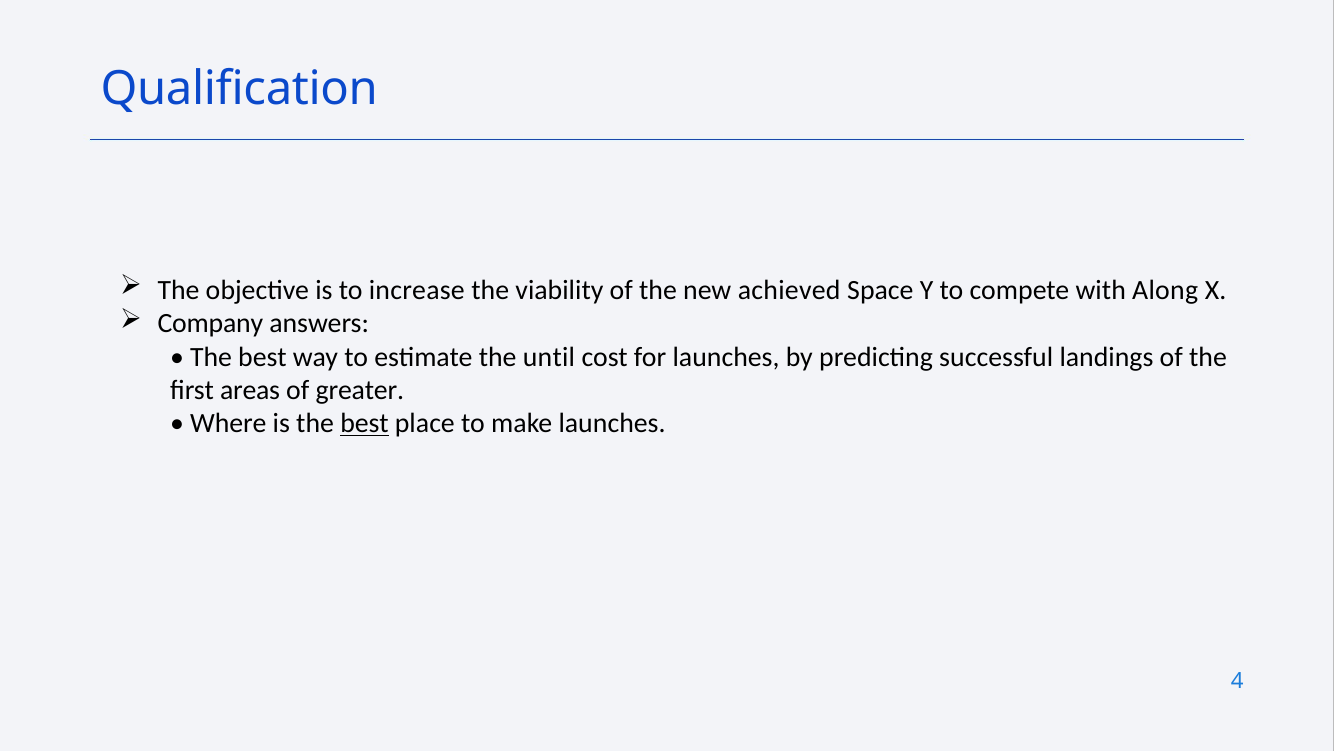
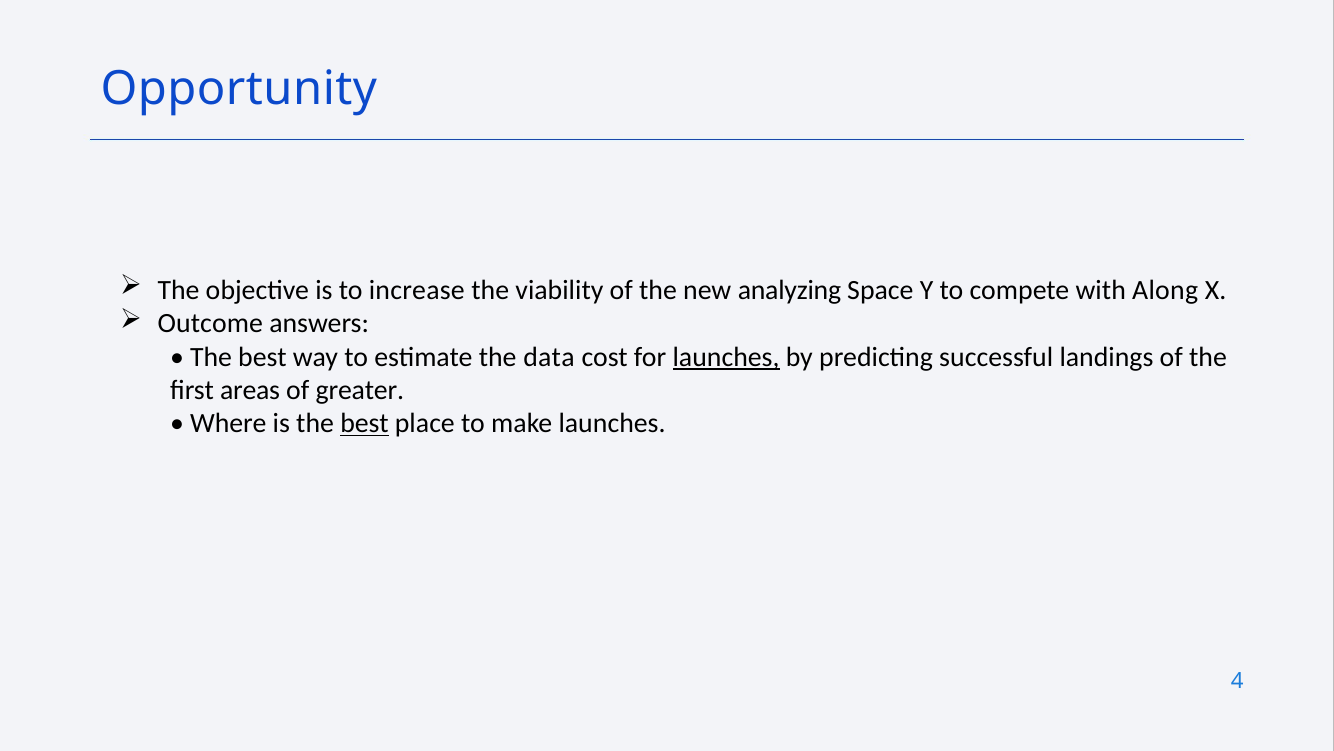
Qualification: Qualification -> Opportunity
achieved: achieved -> analyzing
Company: Company -> Outcome
until: until -> data
launches at (726, 357) underline: none -> present
